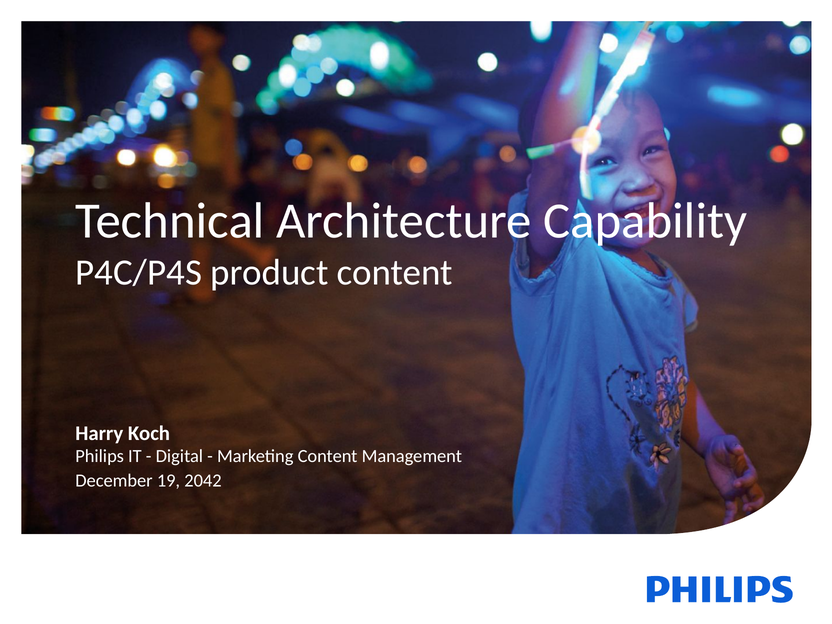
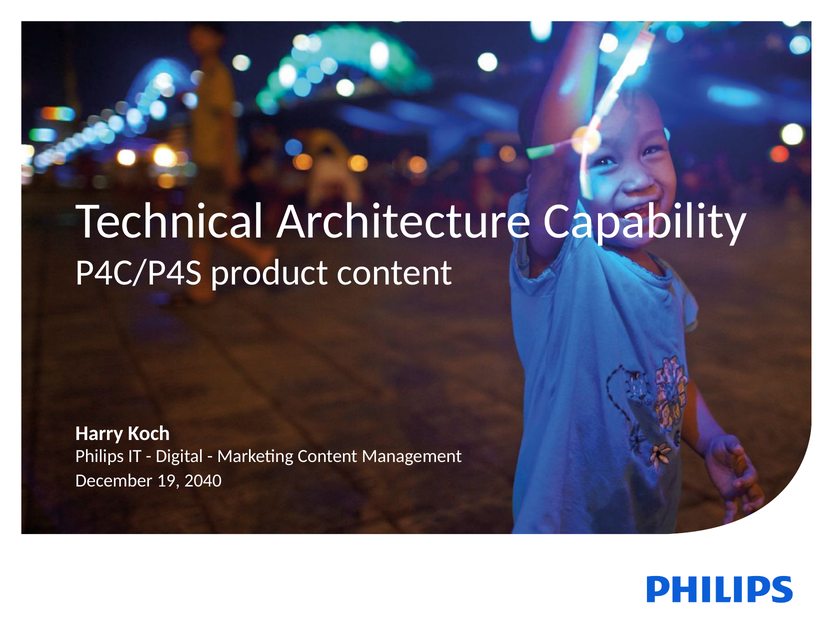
2042: 2042 -> 2040
